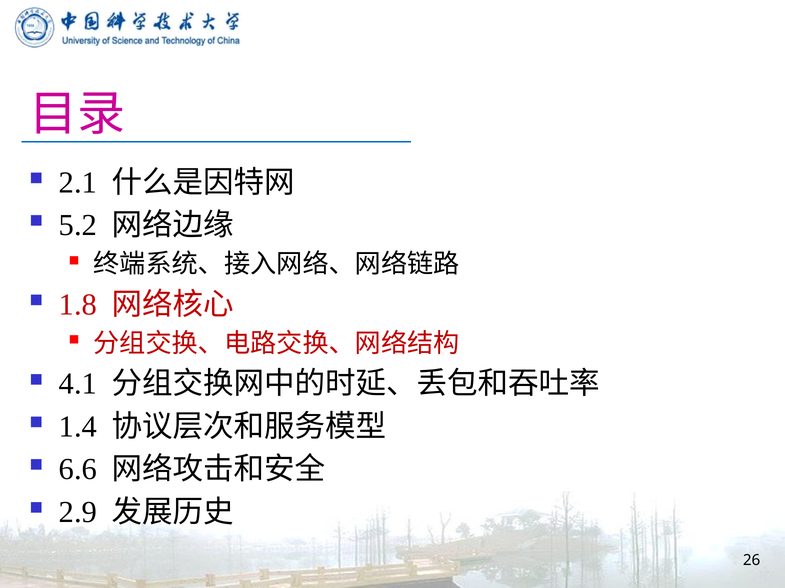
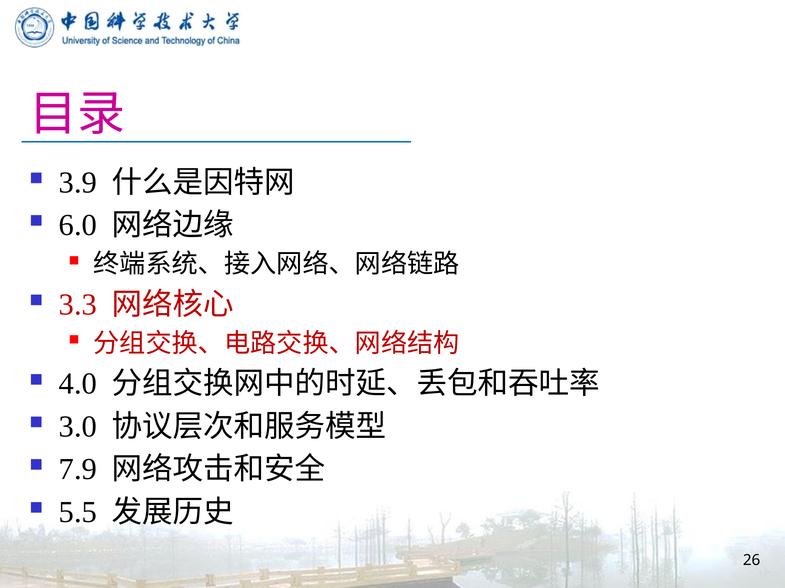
2.1: 2.1 -> 3.9
5.2: 5.2 -> 6.0
1.8: 1.8 -> 3.3
4.1: 4.1 -> 4.0
1.4: 1.4 -> 3.0
6.6: 6.6 -> 7.9
2.9: 2.9 -> 5.5
